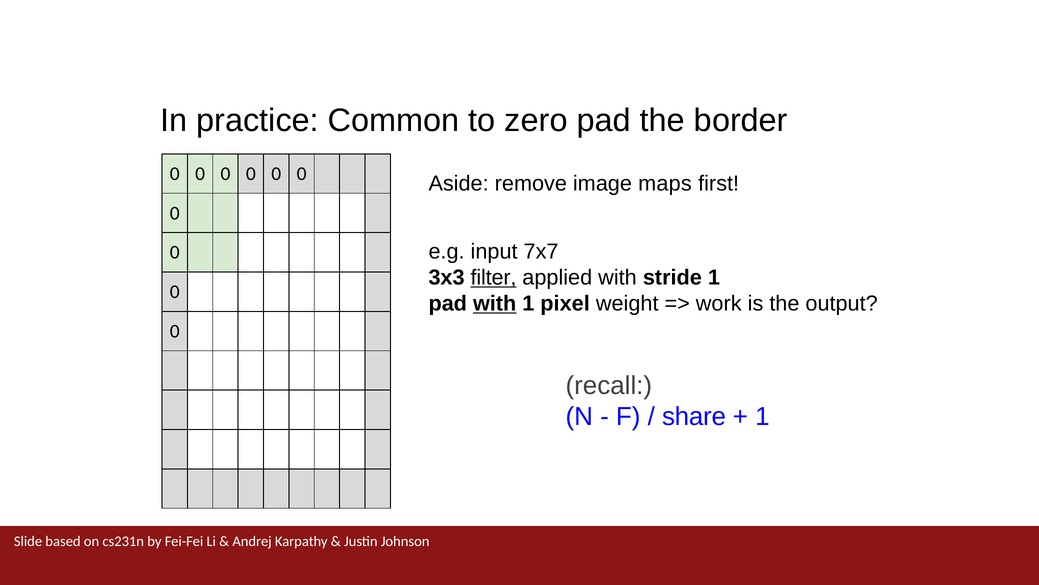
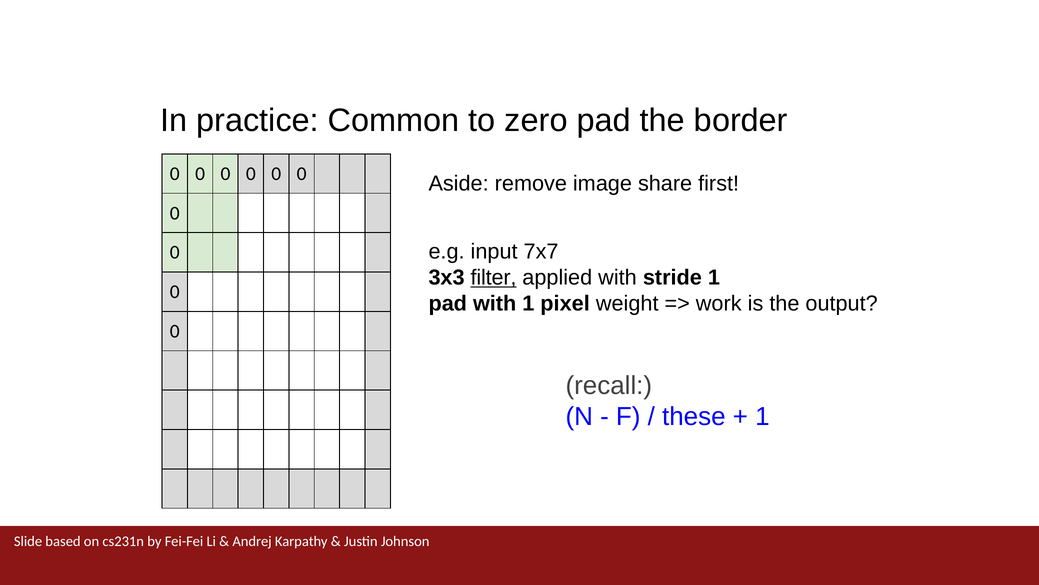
maps: maps -> share
with at (495, 303) underline: present -> none
share: share -> these
